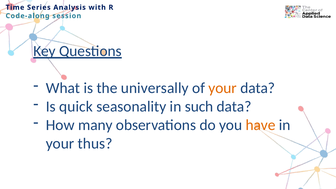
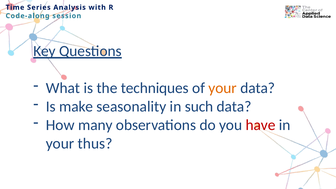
universally: universally -> techniques
quick: quick -> make
have colour: orange -> red
